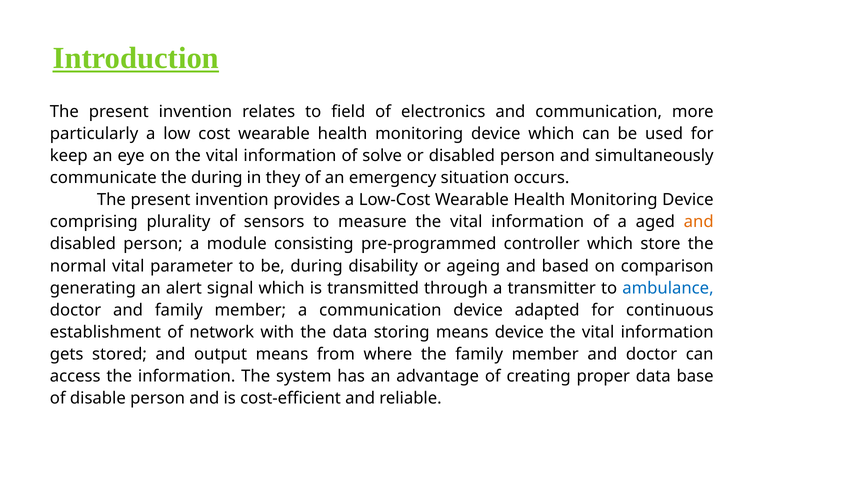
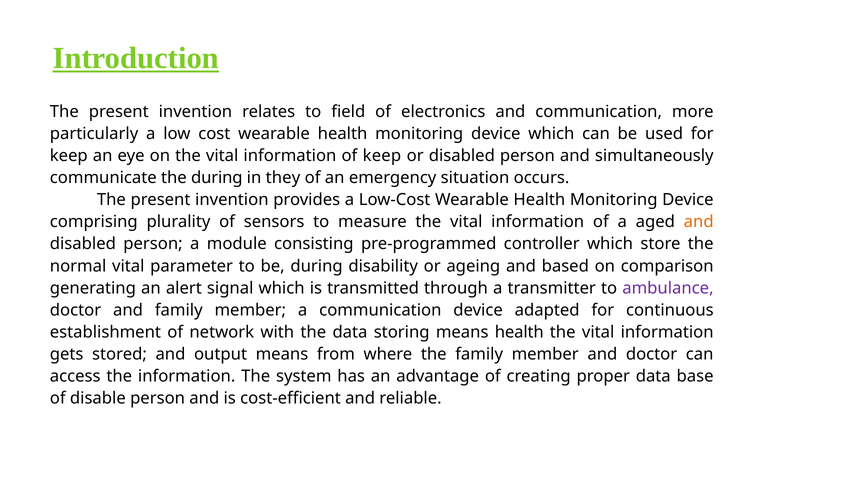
of solve: solve -> keep
ambulance colour: blue -> purple
means device: device -> health
